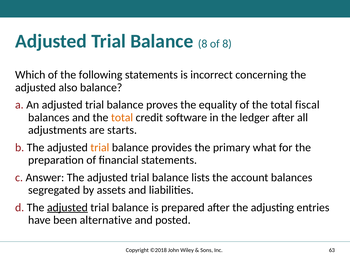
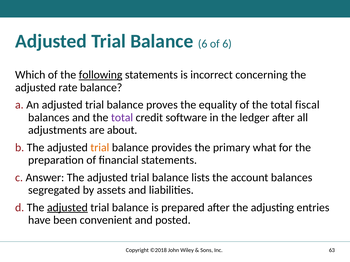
Balance 8: 8 -> 6
of 8: 8 -> 6
following underline: none -> present
also: also -> rate
total at (122, 118) colour: orange -> purple
starts: starts -> about
alternative: alternative -> convenient
